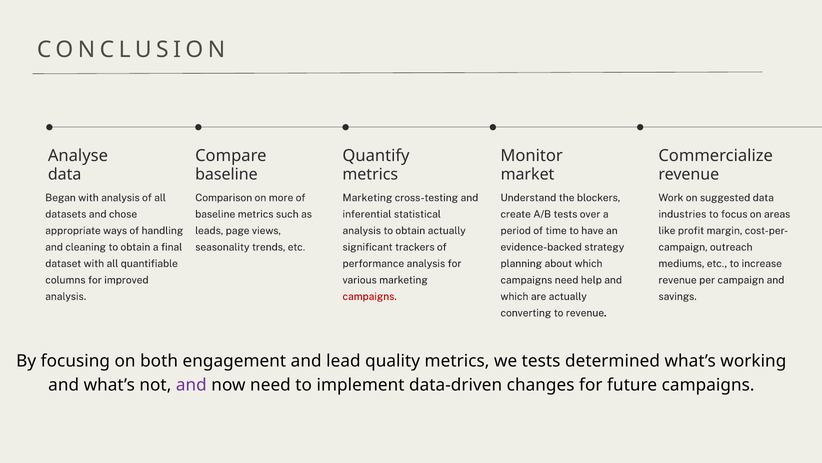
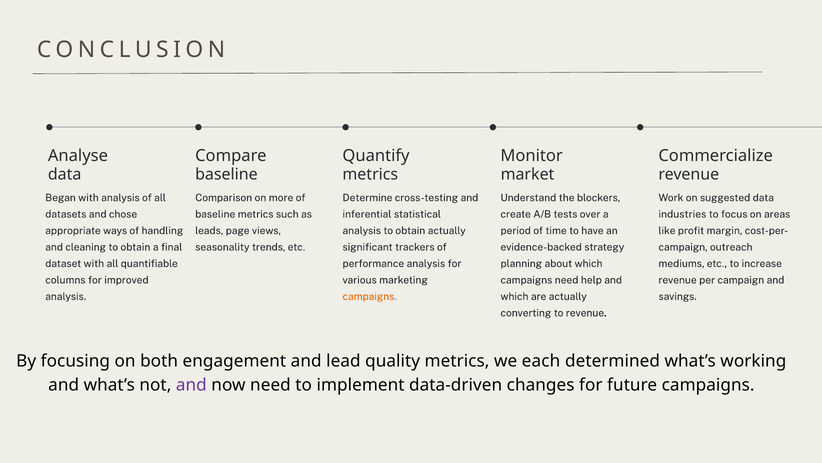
Marketing at (367, 197): Marketing -> Determine
campaigns at (370, 296) colour: red -> orange
we tests: tests -> each
